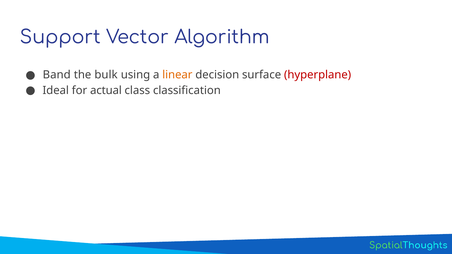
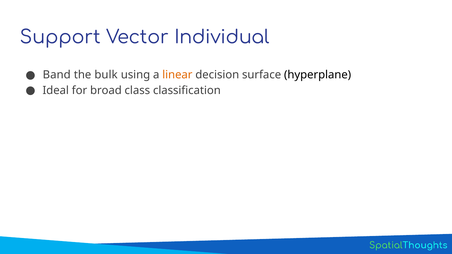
Algorithm: Algorithm -> Individual
hyperplane colour: red -> black
actual: actual -> broad
